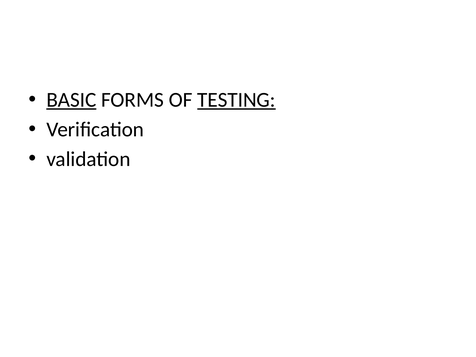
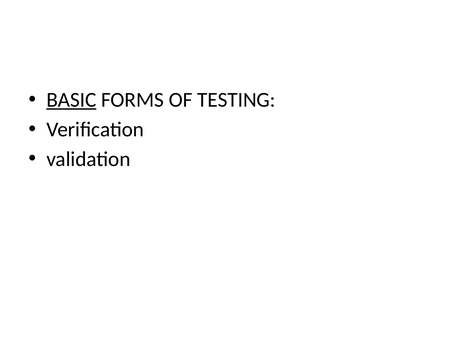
TESTING underline: present -> none
